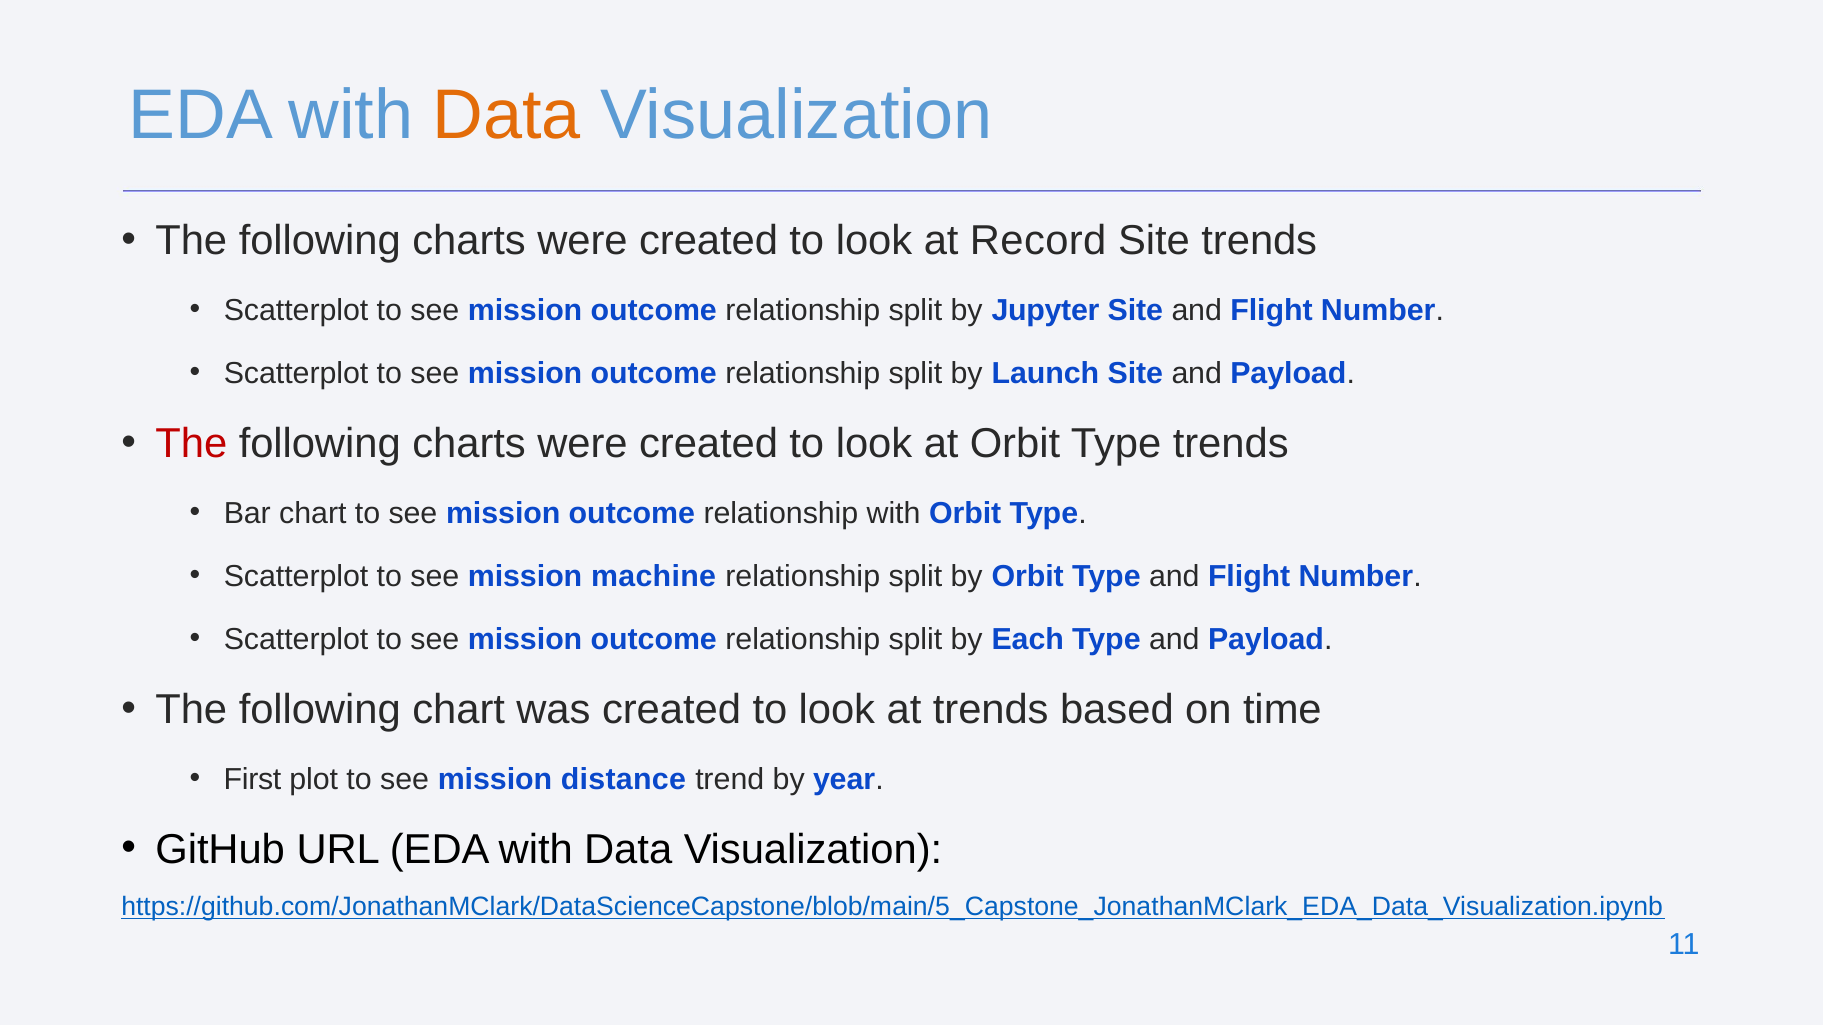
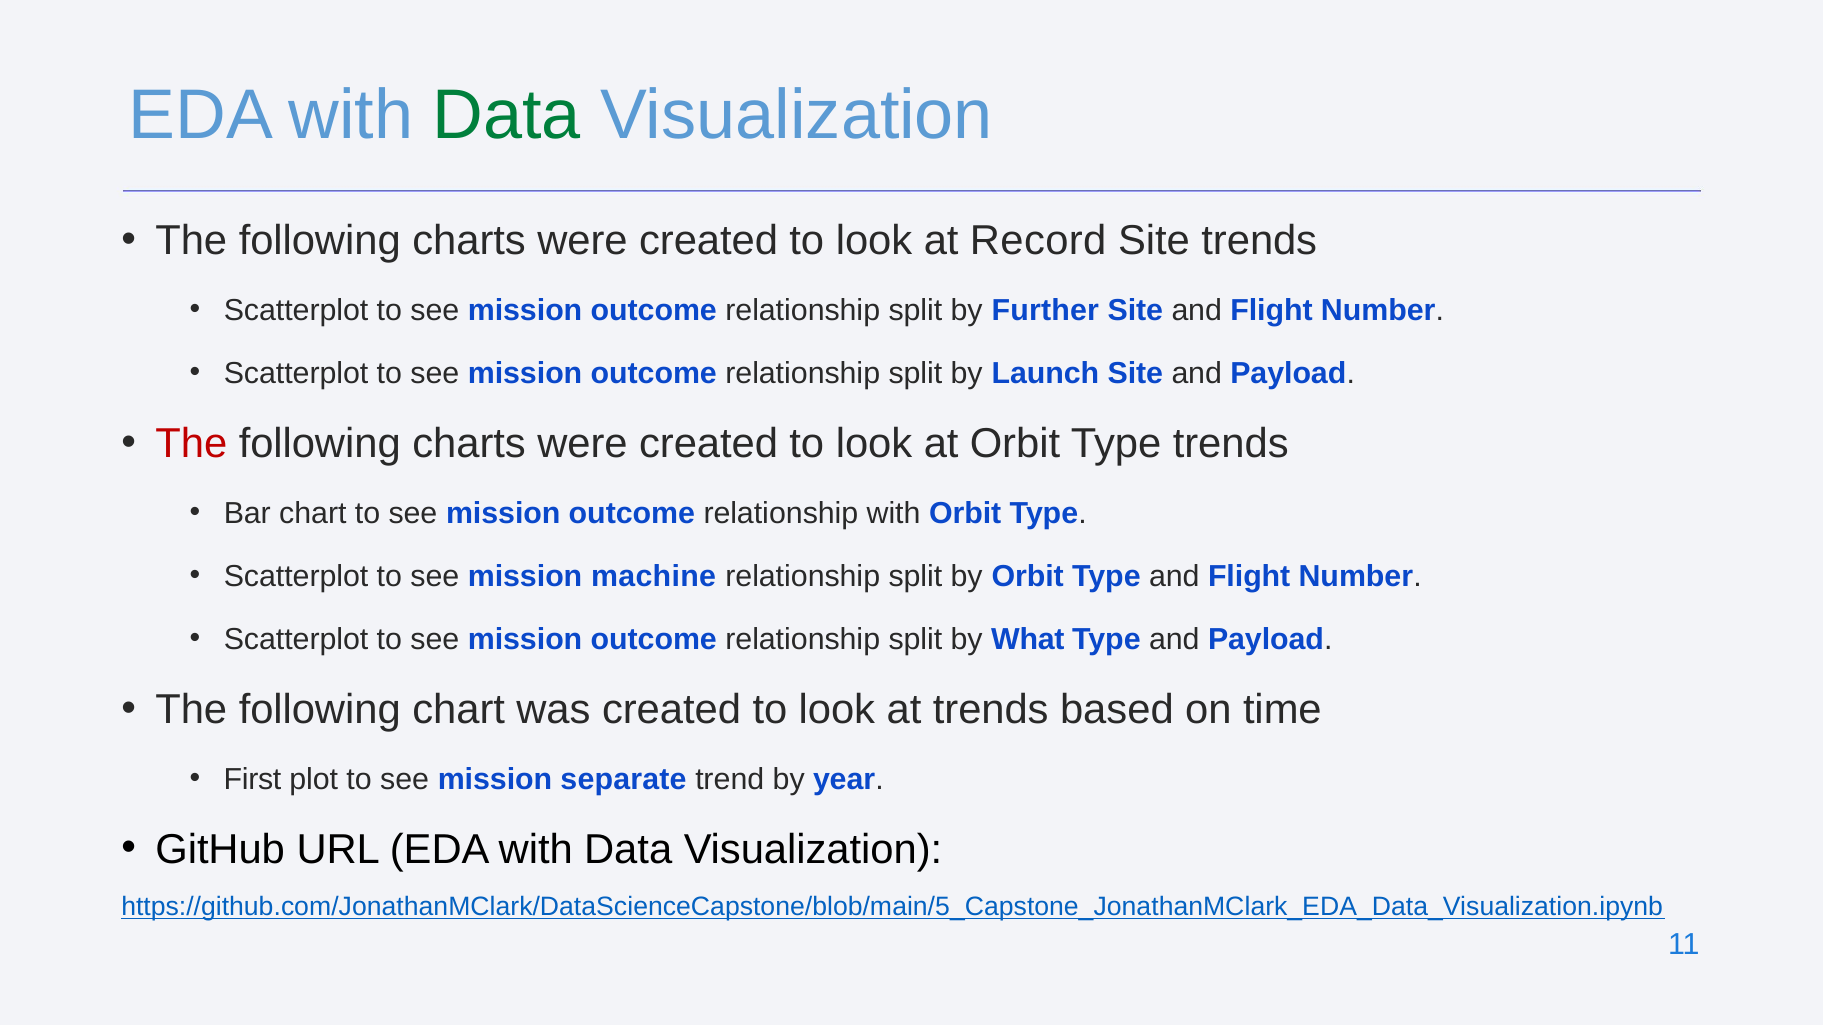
Data at (507, 115) colour: orange -> green
Jupyter: Jupyter -> Further
Each: Each -> What
distance: distance -> separate
